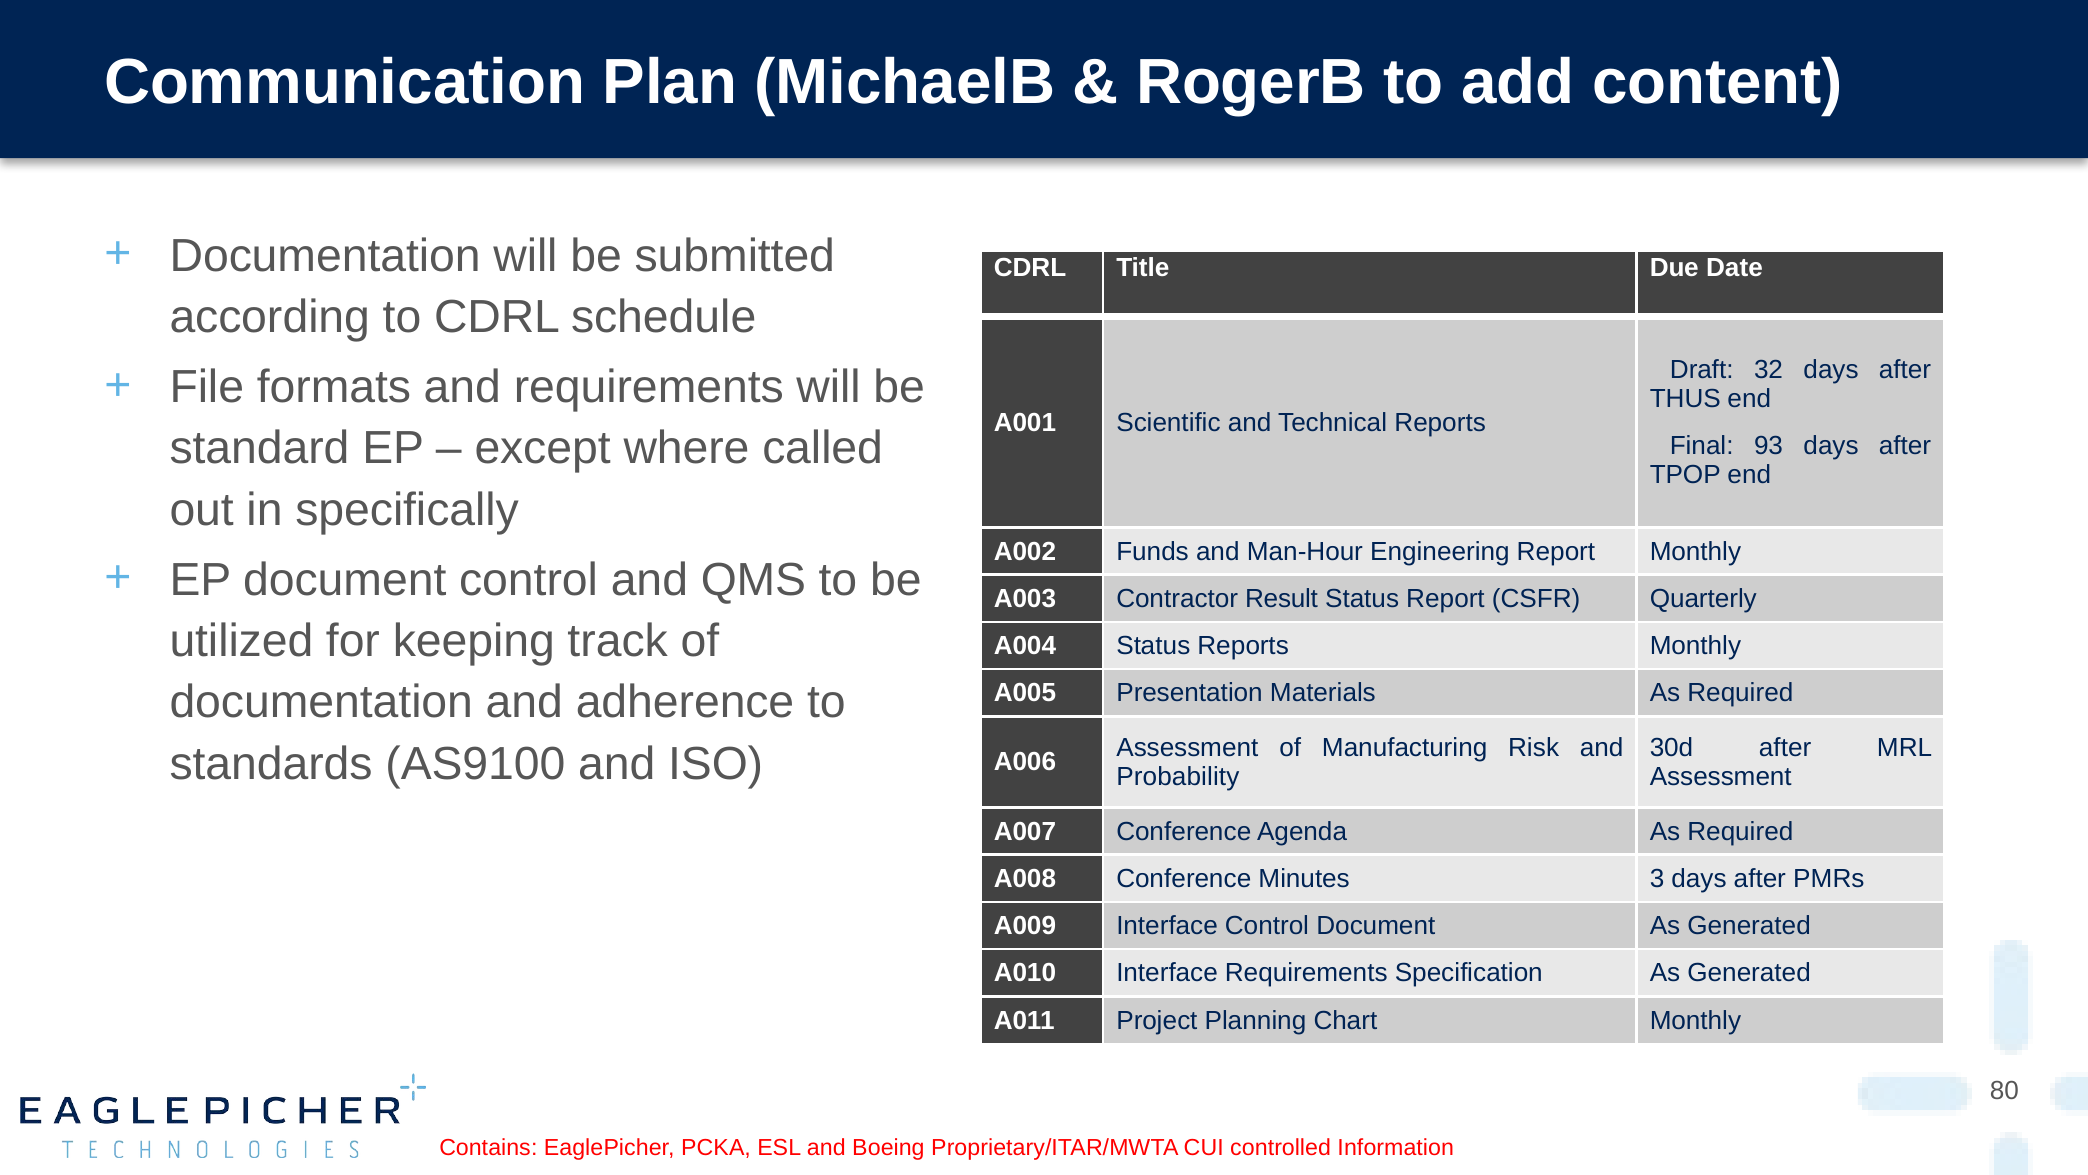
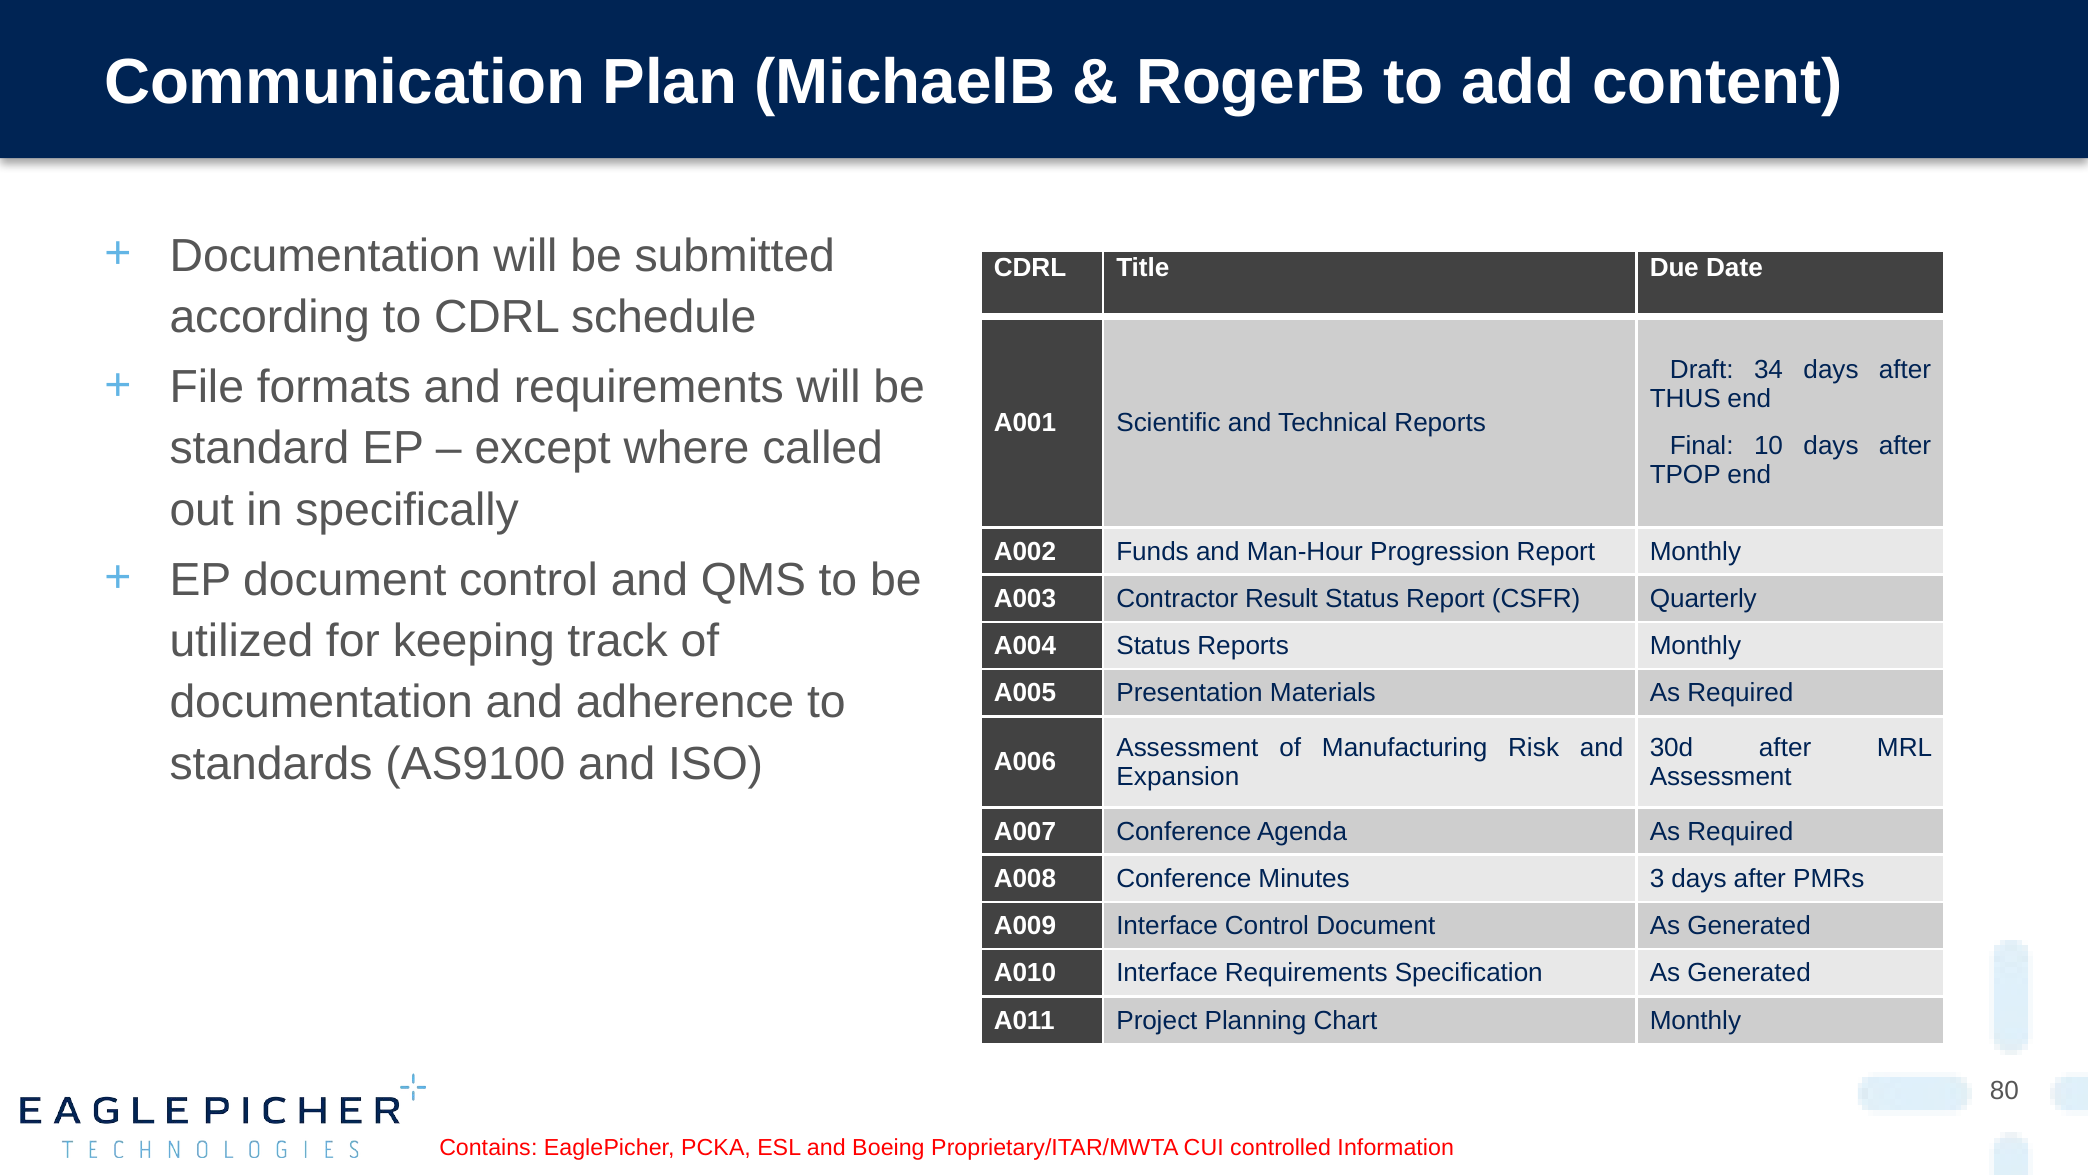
32: 32 -> 34
93: 93 -> 10
Engineering: Engineering -> Progression
Probability: Probability -> Expansion
